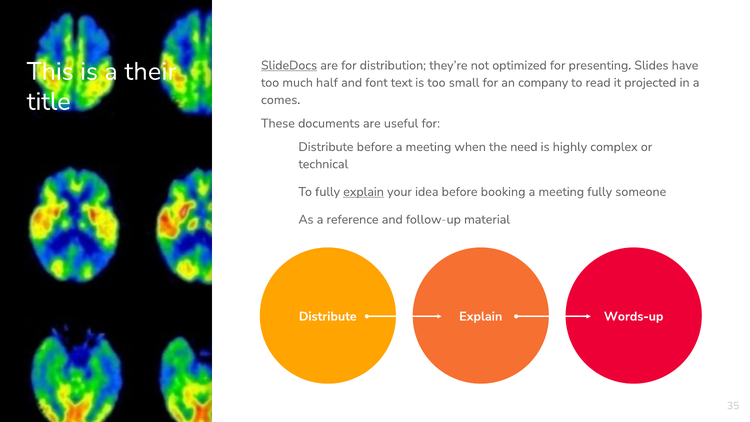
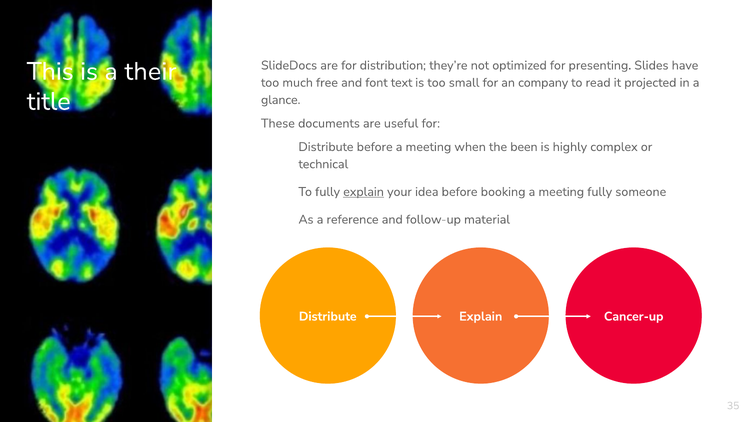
SlideDocs underline: present -> none
half: half -> free
comes: comes -> glance
need: need -> been
Words-up: Words-up -> Cancer-up
